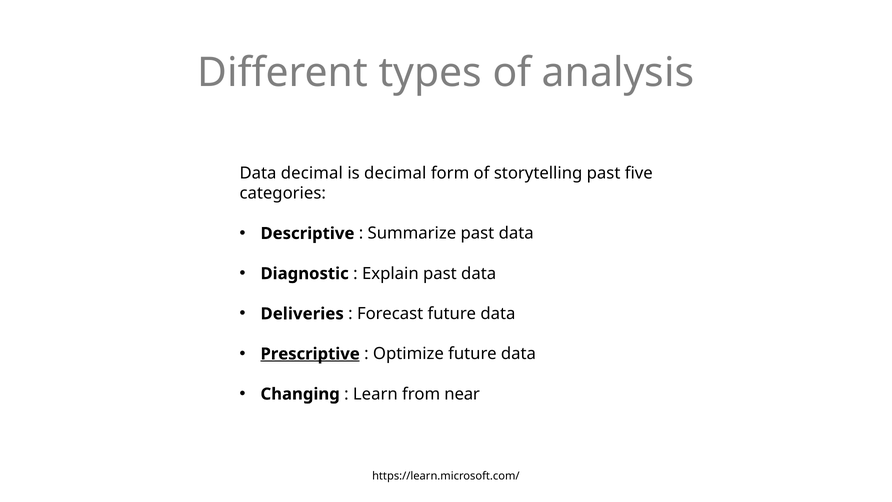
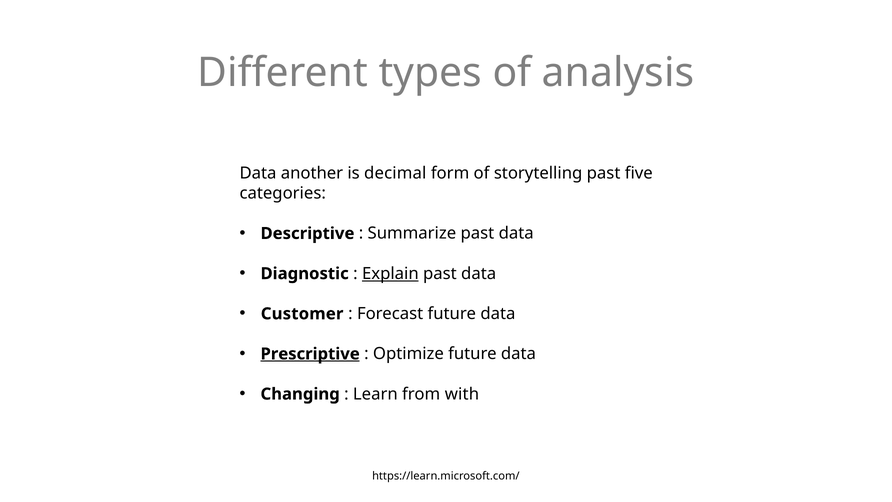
Data decimal: decimal -> another
Explain underline: none -> present
Deliveries: Deliveries -> Customer
near: near -> with
